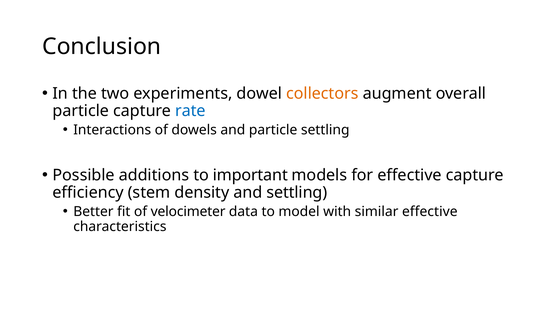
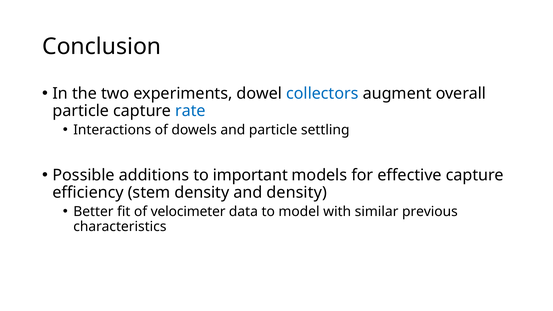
collectors colour: orange -> blue
and settling: settling -> density
similar effective: effective -> previous
